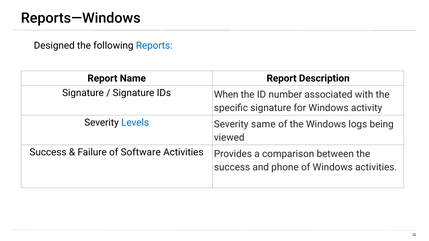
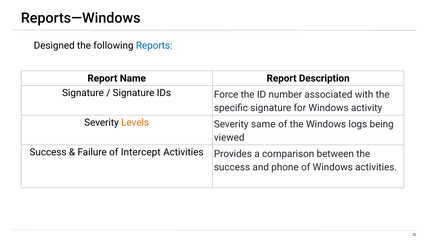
When: When -> Force
Levels colour: blue -> orange
Software: Software -> Intercept
